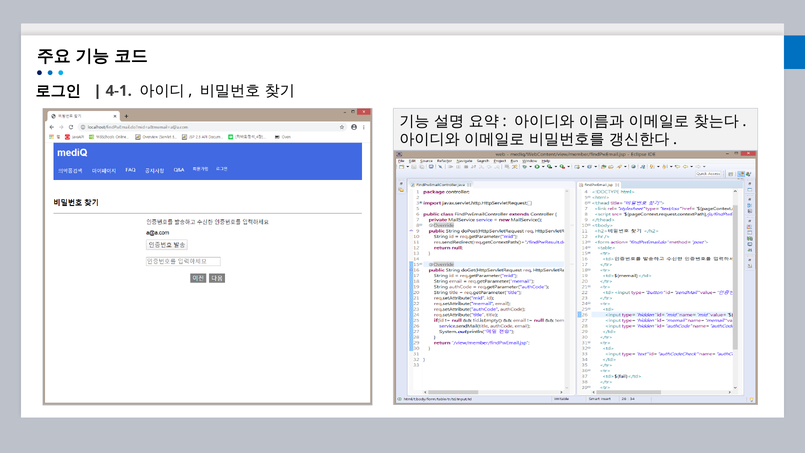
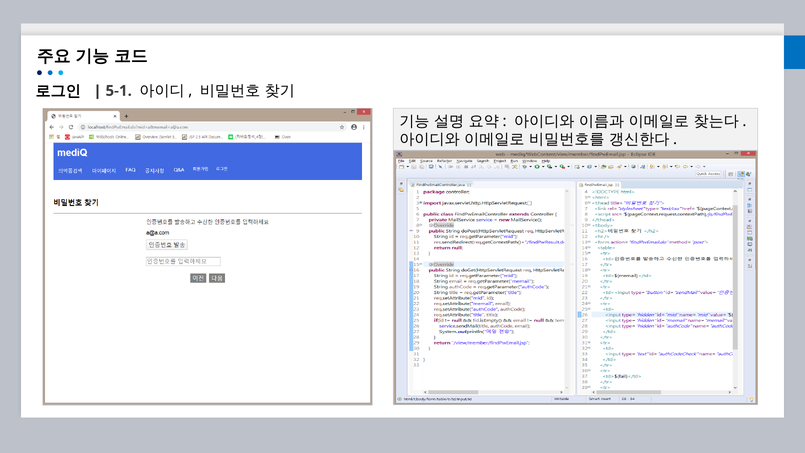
4-1: 4-1 -> 5-1
